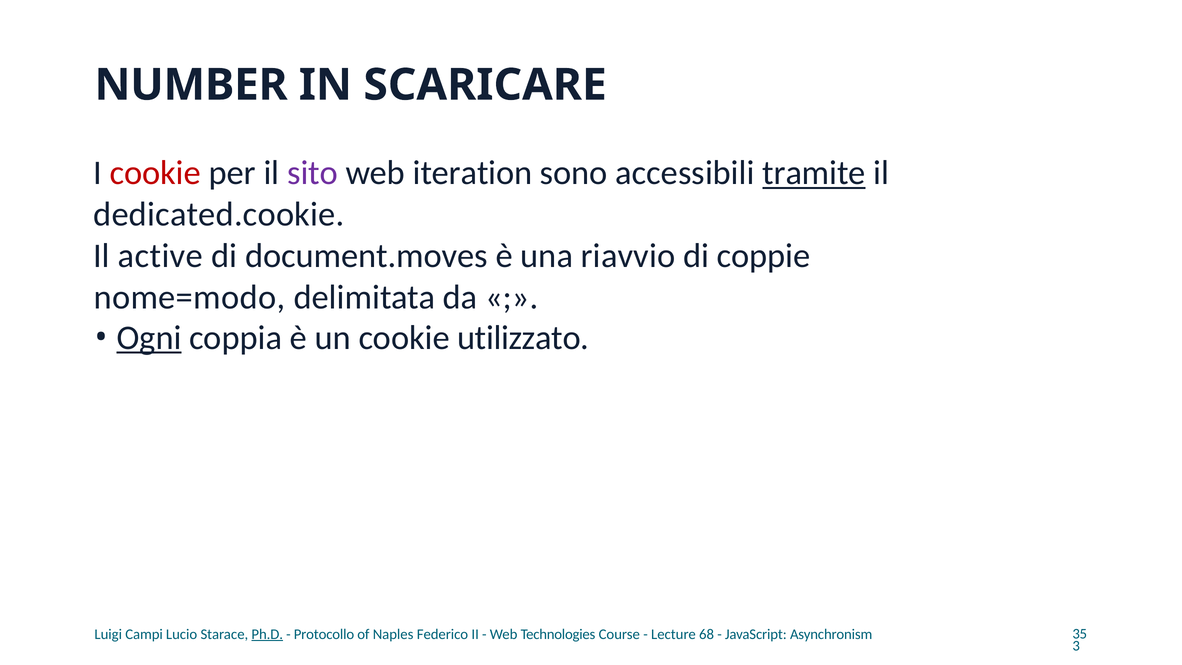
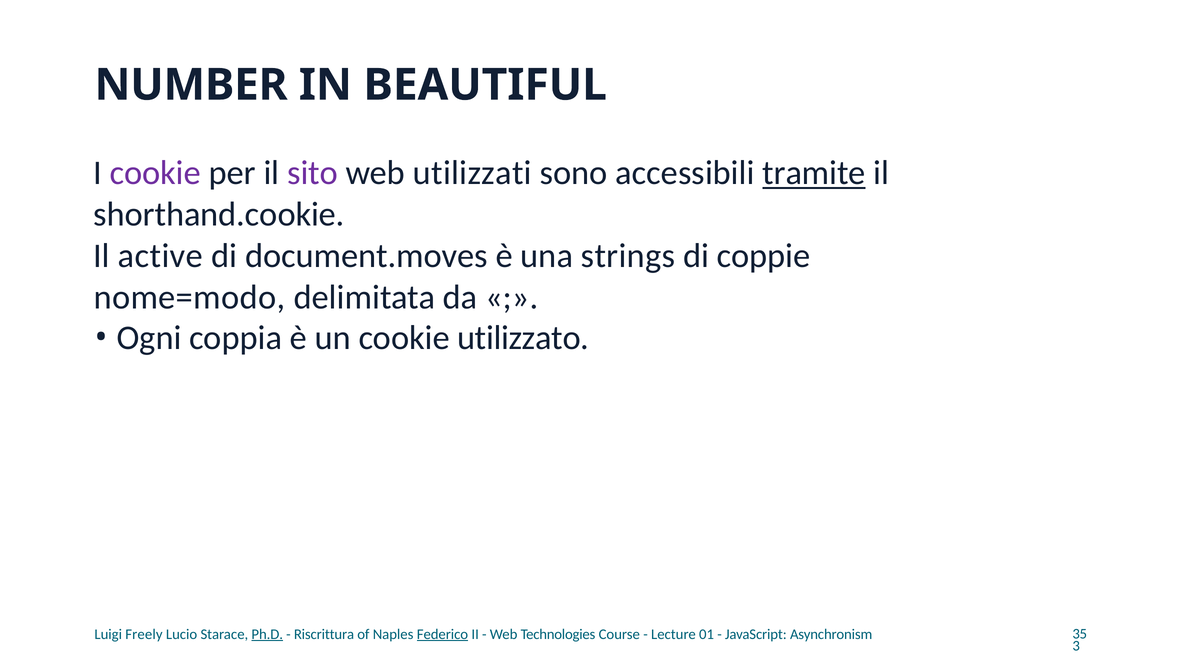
SCARICARE: SCARICARE -> BEAUTIFUL
cookie at (155, 173) colour: red -> purple
iteration: iteration -> utilizzati
dedicated.cookie: dedicated.cookie -> shorthand.cookie
riavvio: riavvio -> strings
Ogni underline: present -> none
Campi: Campi -> Freely
Protocollo: Protocollo -> Riscrittura
Federico underline: none -> present
68: 68 -> 01
